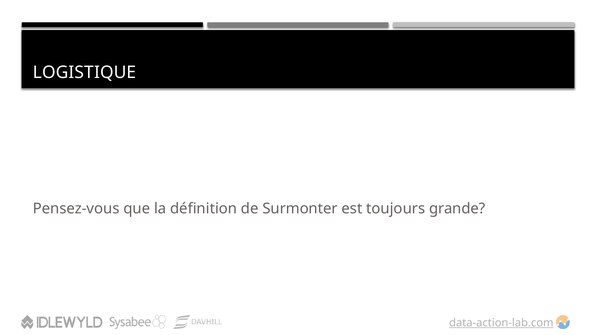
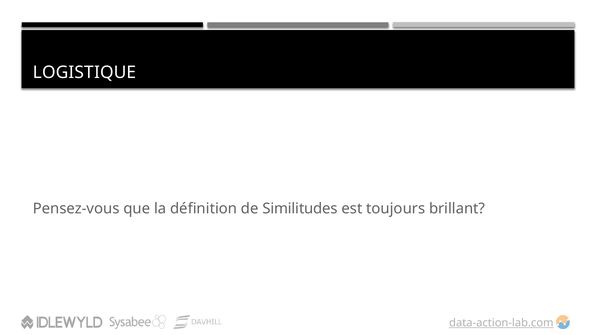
Surmonter: Surmonter -> Similitudes
grande: grande -> brillant
